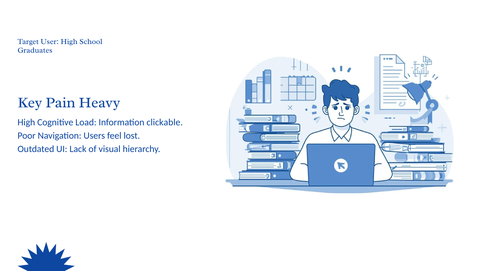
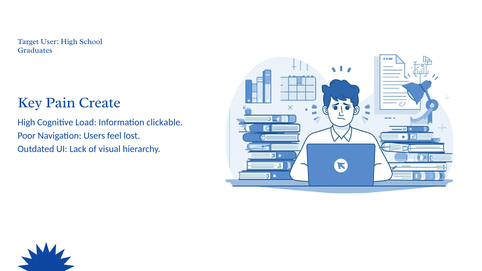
Heavy: Heavy -> Create
